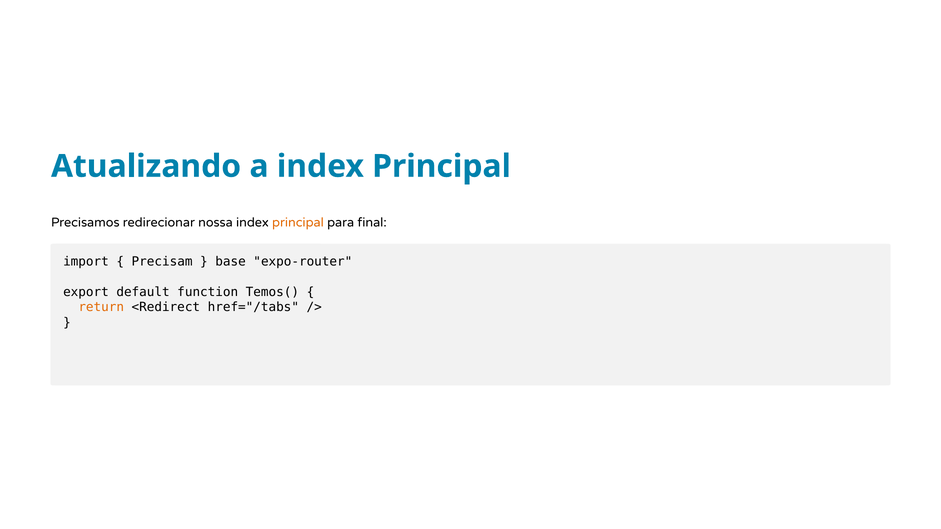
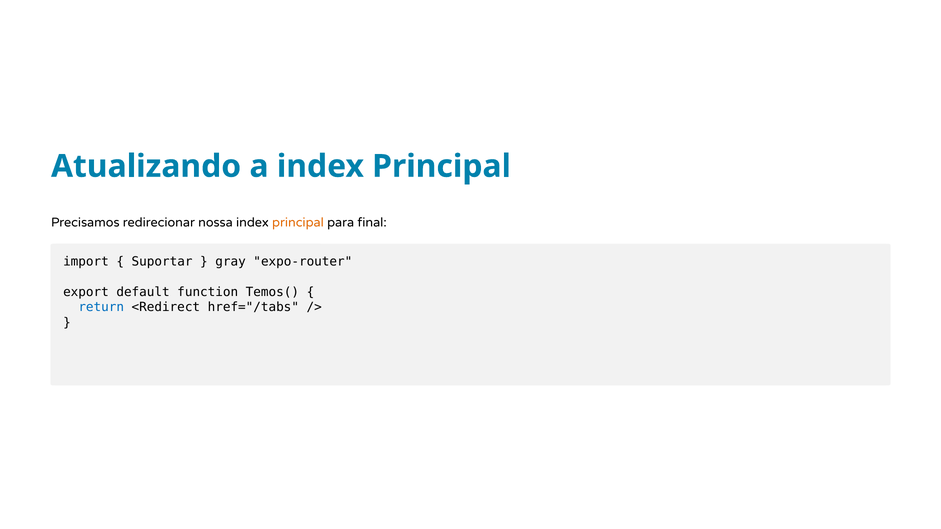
Precisam: Precisam -> Suportar
base: base -> gray
return colour: orange -> blue
